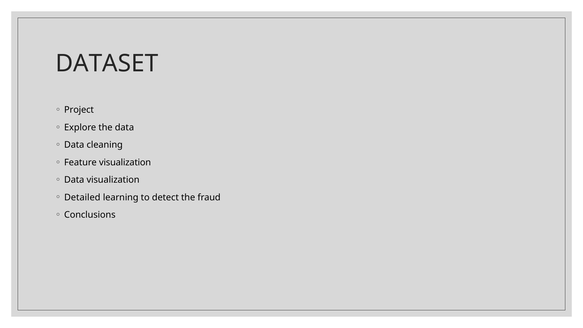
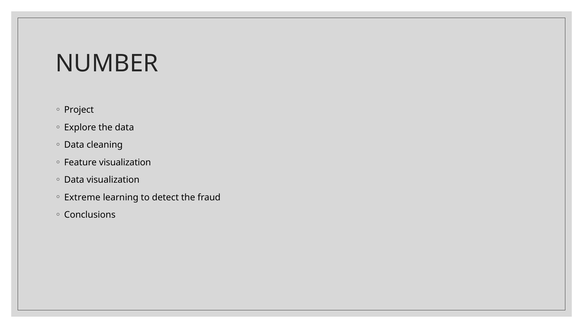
DATASET: DATASET -> NUMBER
Detailed: Detailed -> Extreme
